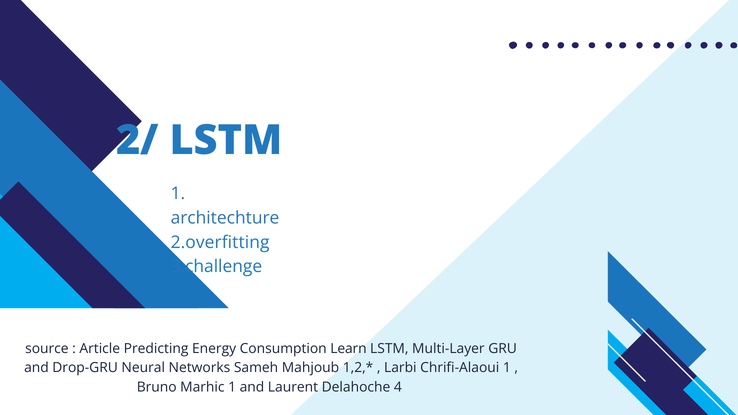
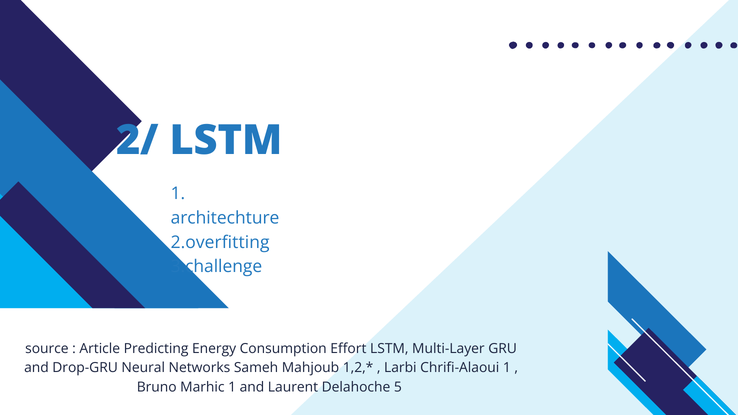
Learn: Learn -> Effort
4: 4 -> 5
